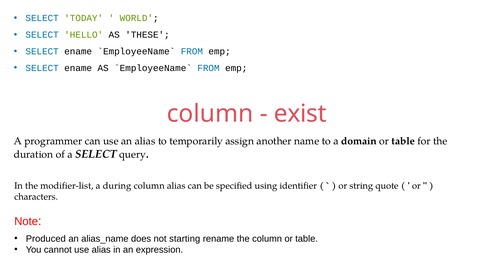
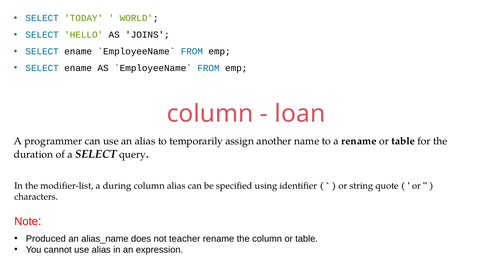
THESE: THESE -> JOINS
exist: exist -> loan
a domain: domain -> rename
starting: starting -> teacher
